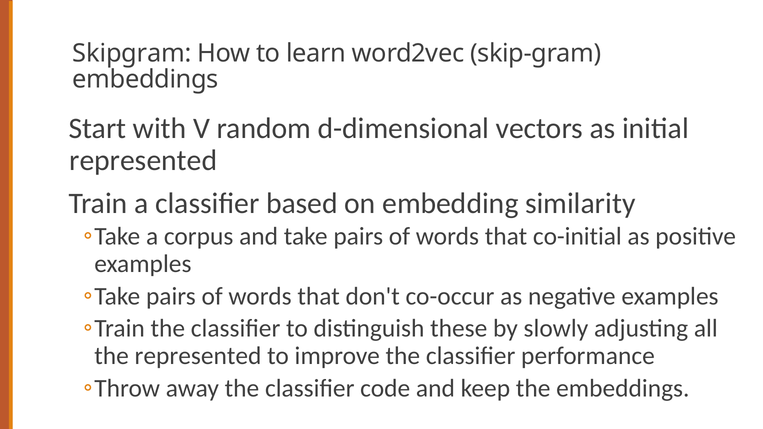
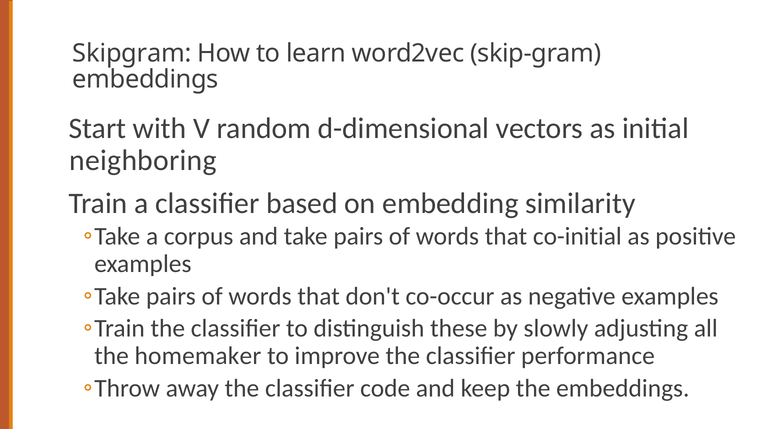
represented at (143, 160): represented -> neighboring
the represented: represented -> homemaker
